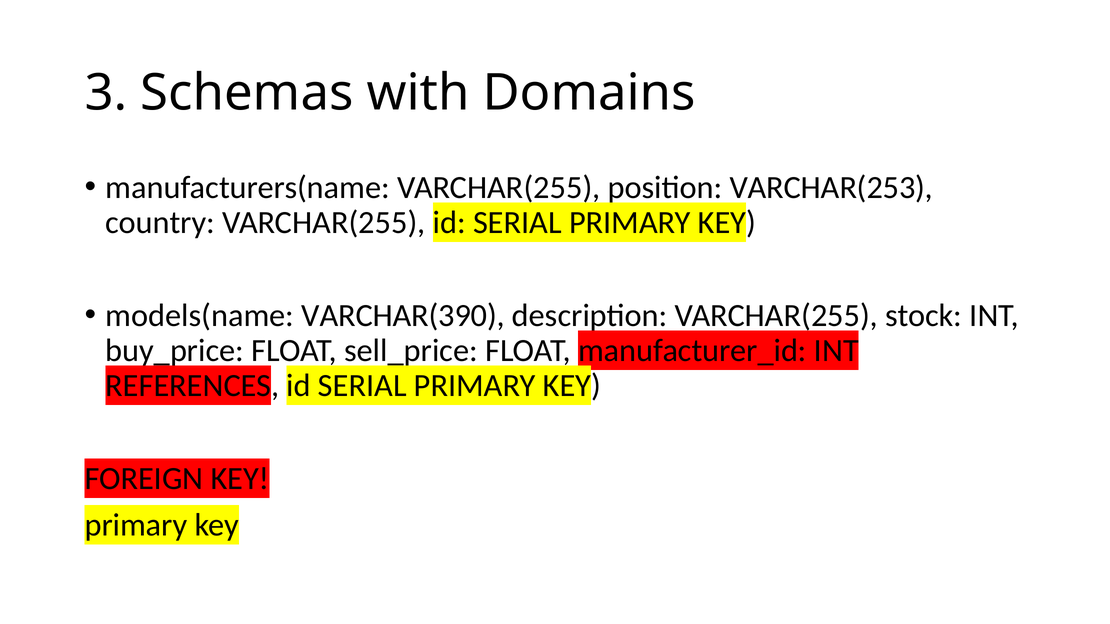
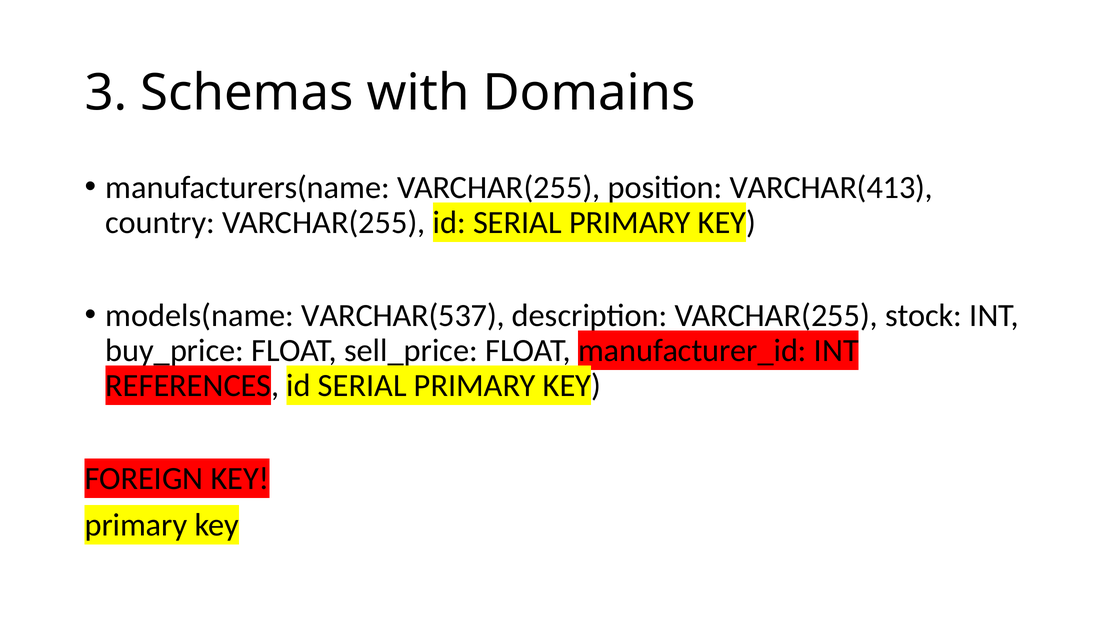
VARCHAR(253: VARCHAR(253 -> VARCHAR(413
VARCHAR(390: VARCHAR(390 -> VARCHAR(537
